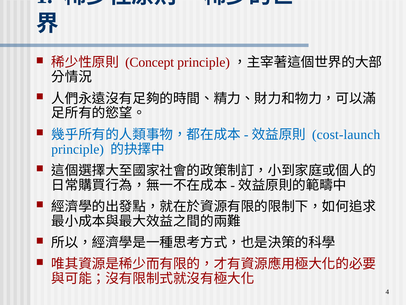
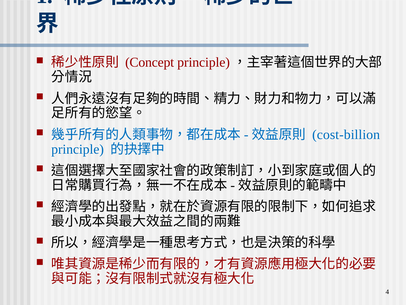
cost-launch: cost-launch -> cost-billion
